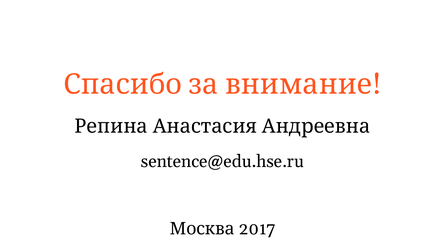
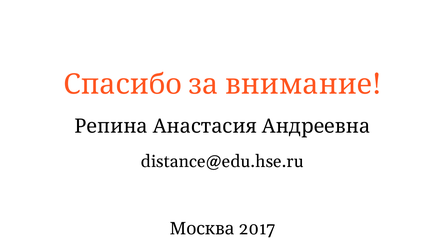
sentence@edu.hse.ru: sentence@edu.hse.ru -> distance@edu.hse.ru
